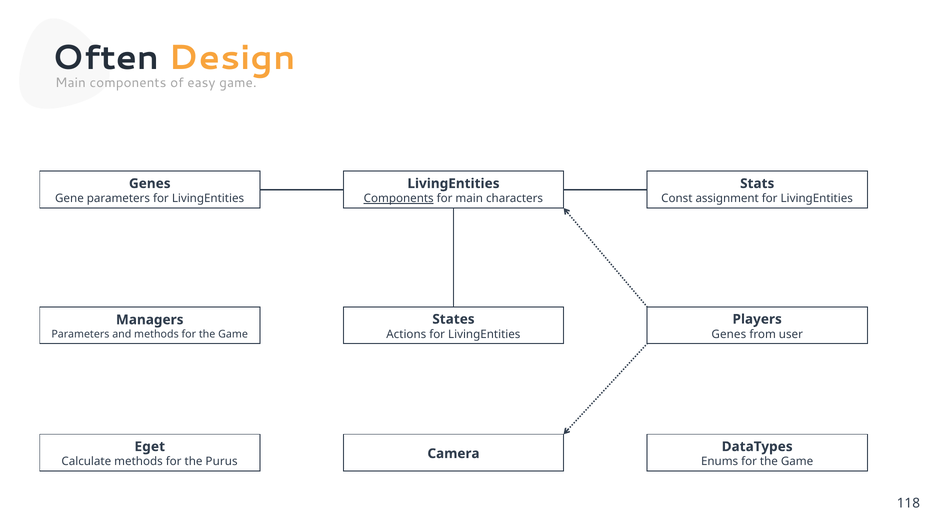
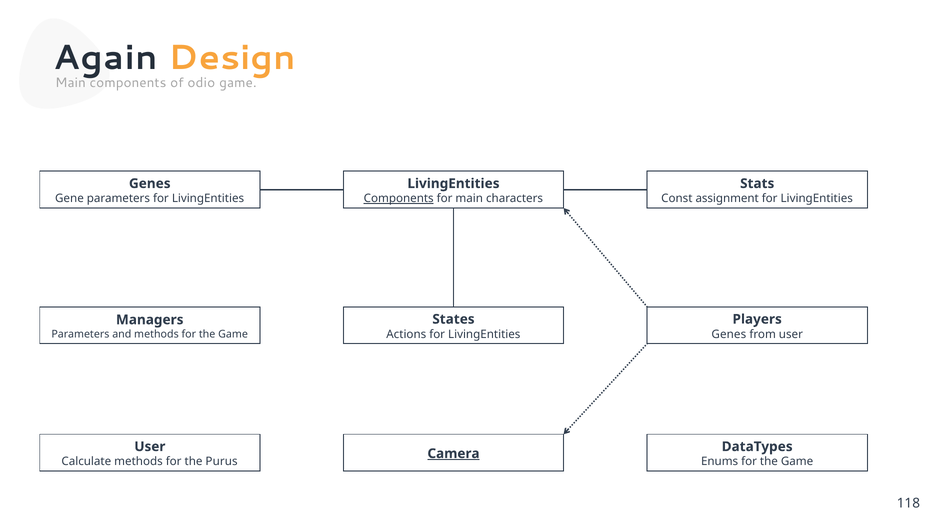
Often: Often -> Again
easy: easy -> odio
Eget at (150, 447): Eget -> User
Camera underline: none -> present
